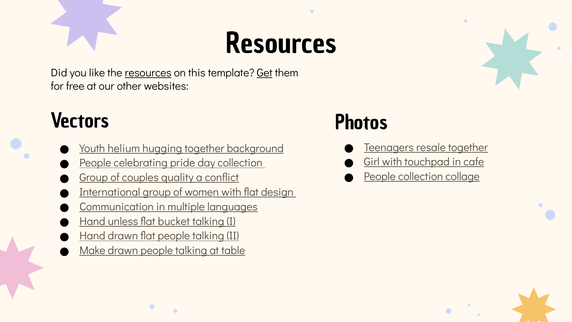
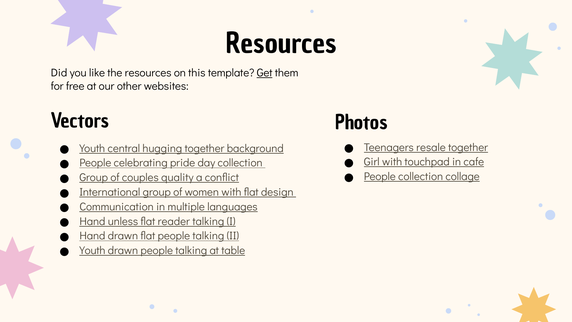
resources at (148, 73) underline: present -> none
helium: helium -> central
bucket: bucket -> reader
Make at (92, 250): Make -> Youth
